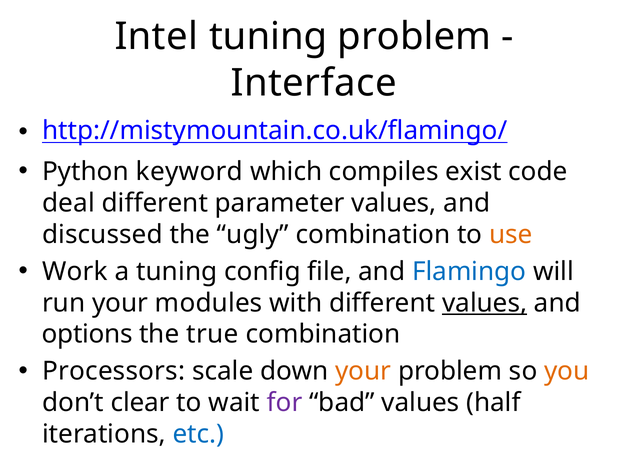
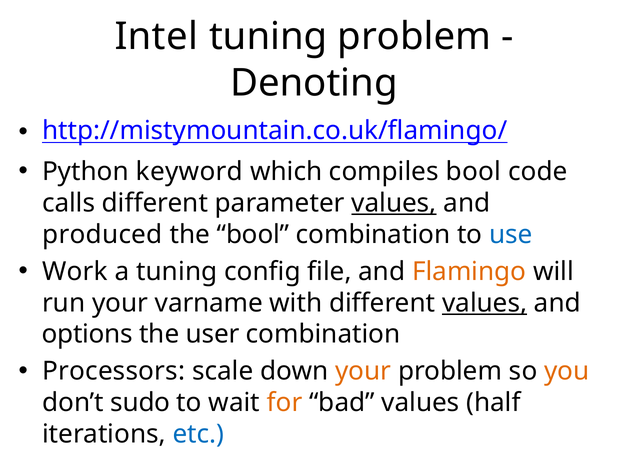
Interface: Interface -> Denoting
compiles exist: exist -> bool
deal: deal -> calls
values at (394, 203) underline: none -> present
discussed: discussed -> produced
the ugly: ugly -> bool
use colour: orange -> blue
Flamingo colour: blue -> orange
modules: modules -> varname
true: true -> user
clear: clear -> sudo
for colour: purple -> orange
